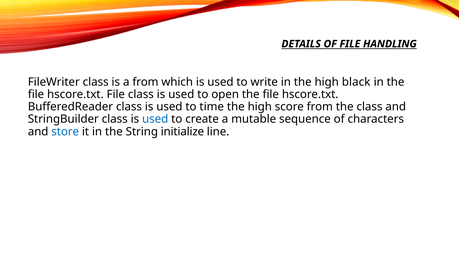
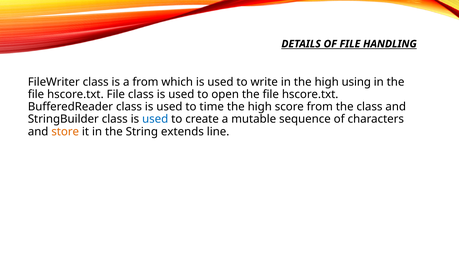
black: black -> using
store colour: blue -> orange
initialize: initialize -> extends
